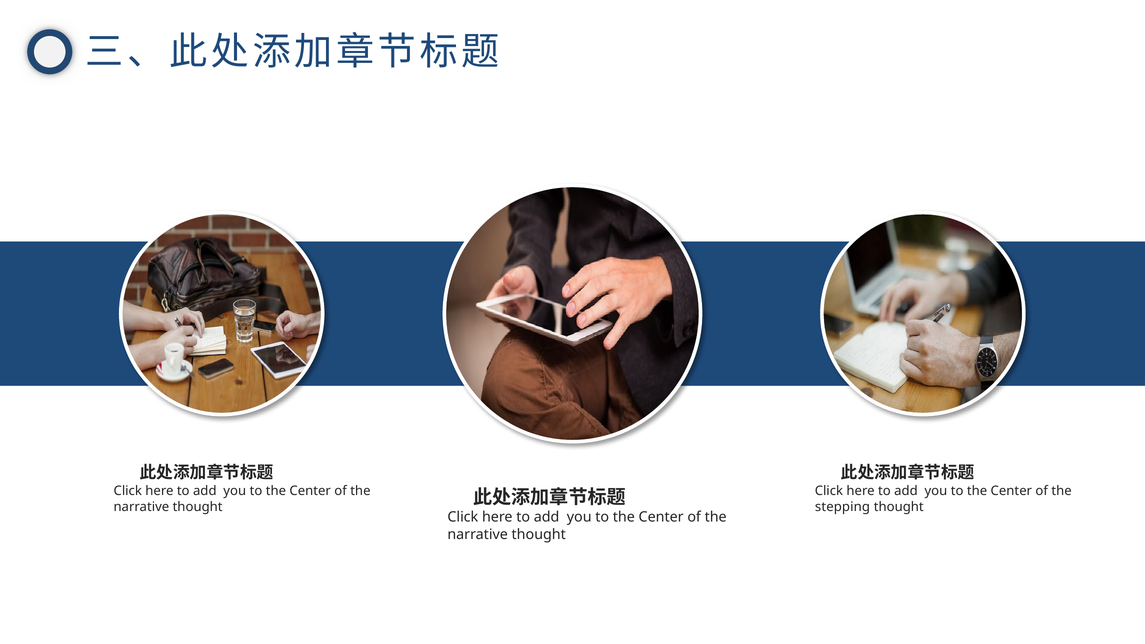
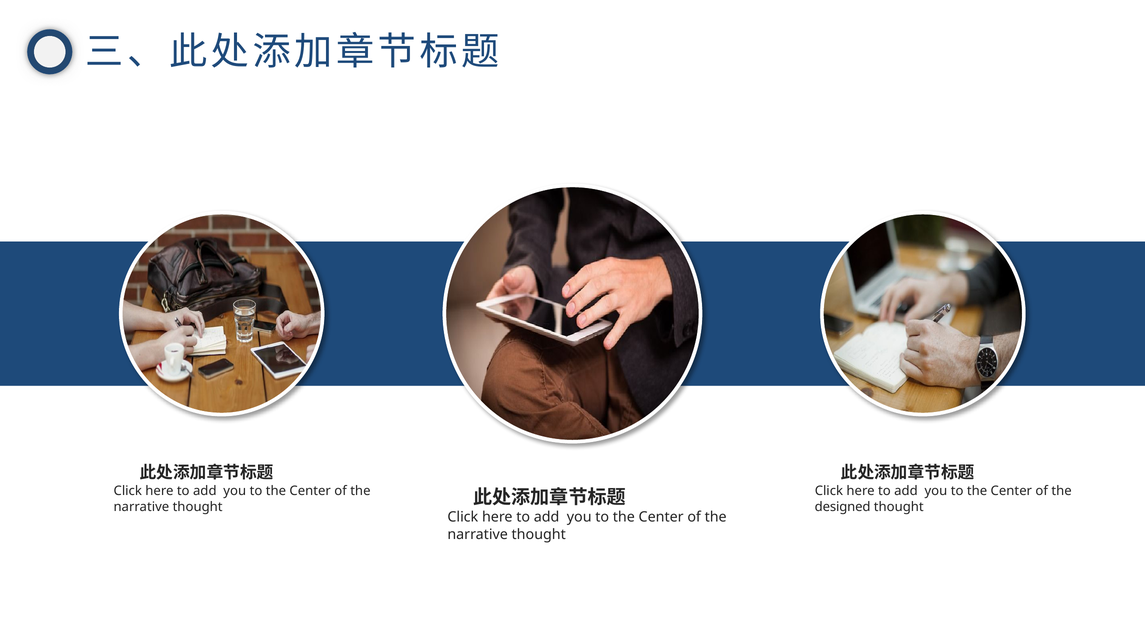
stepping: stepping -> designed
